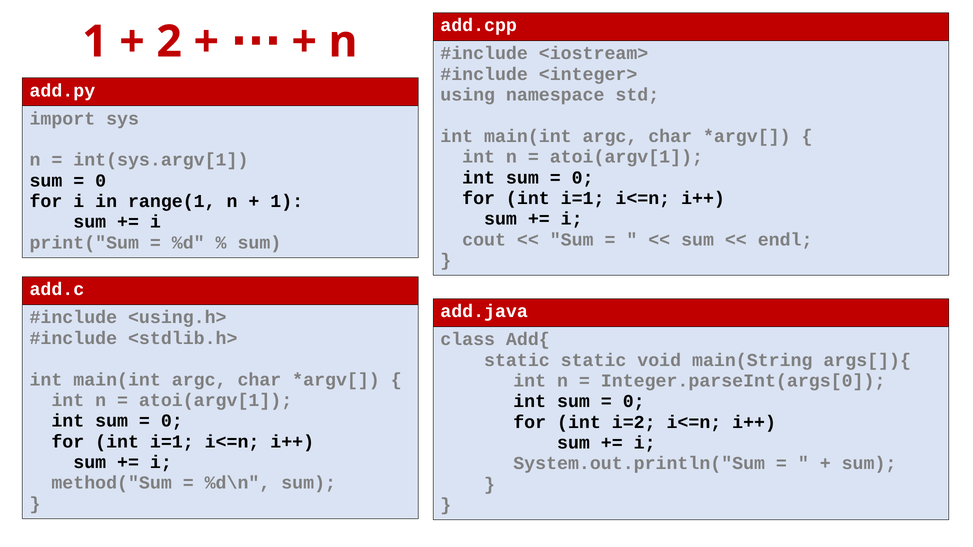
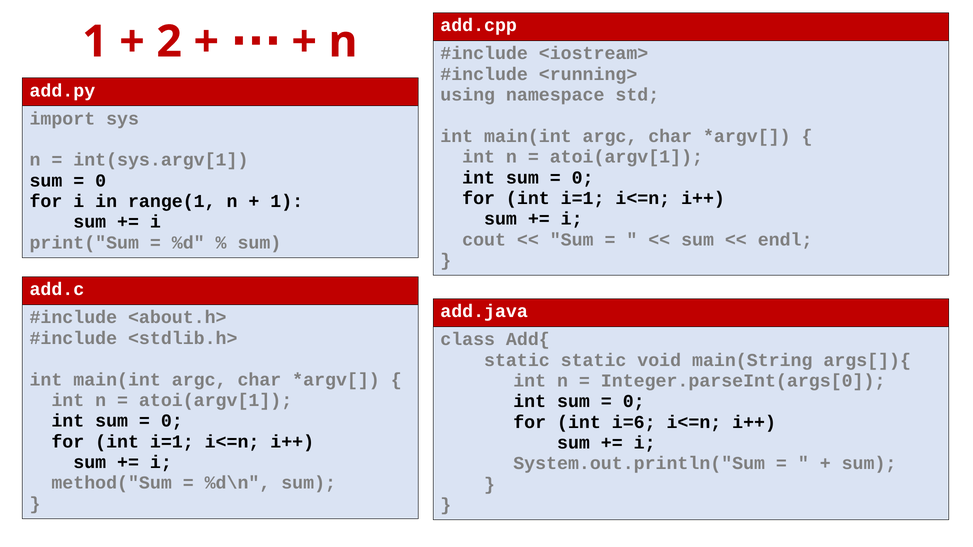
<integer>: <integer> -> <running>
<using.h>: <using.h> -> <about.h>
i=2: i=2 -> i=6
